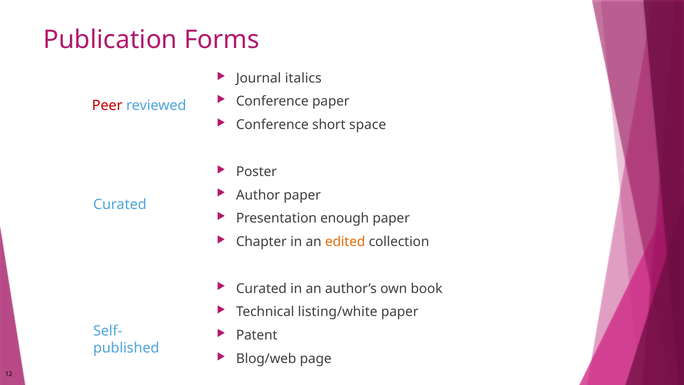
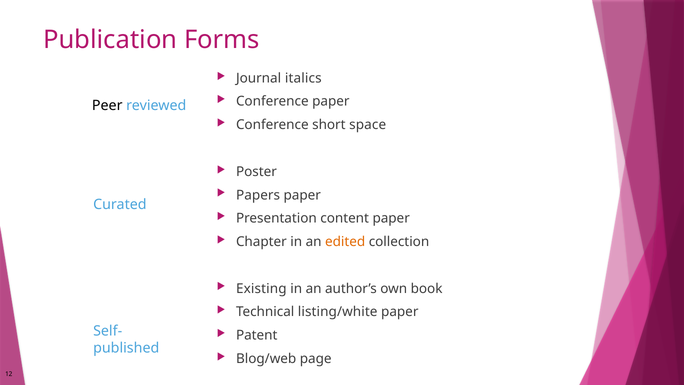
Peer colour: red -> black
Author: Author -> Papers
enough: enough -> content
Curated at (261, 288): Curated -> Existing
